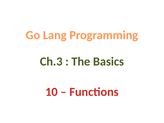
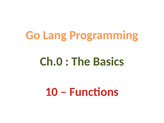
Ch.3: Ch.3 -> Ch.0
